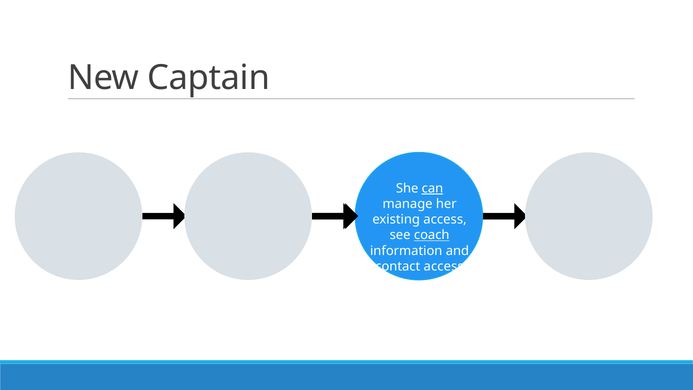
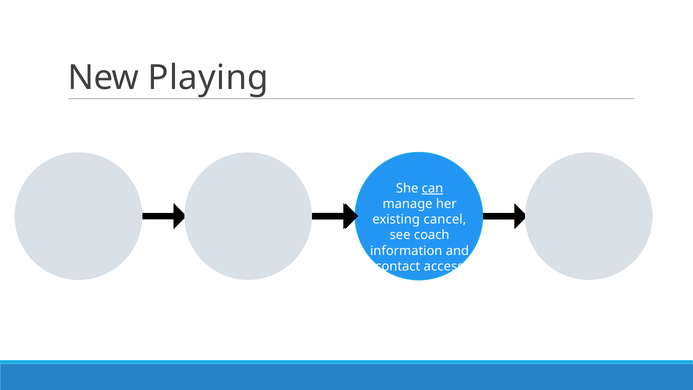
Captain: Captain -> Playing
existing access: access -> cancel
coach underline: present -> none
